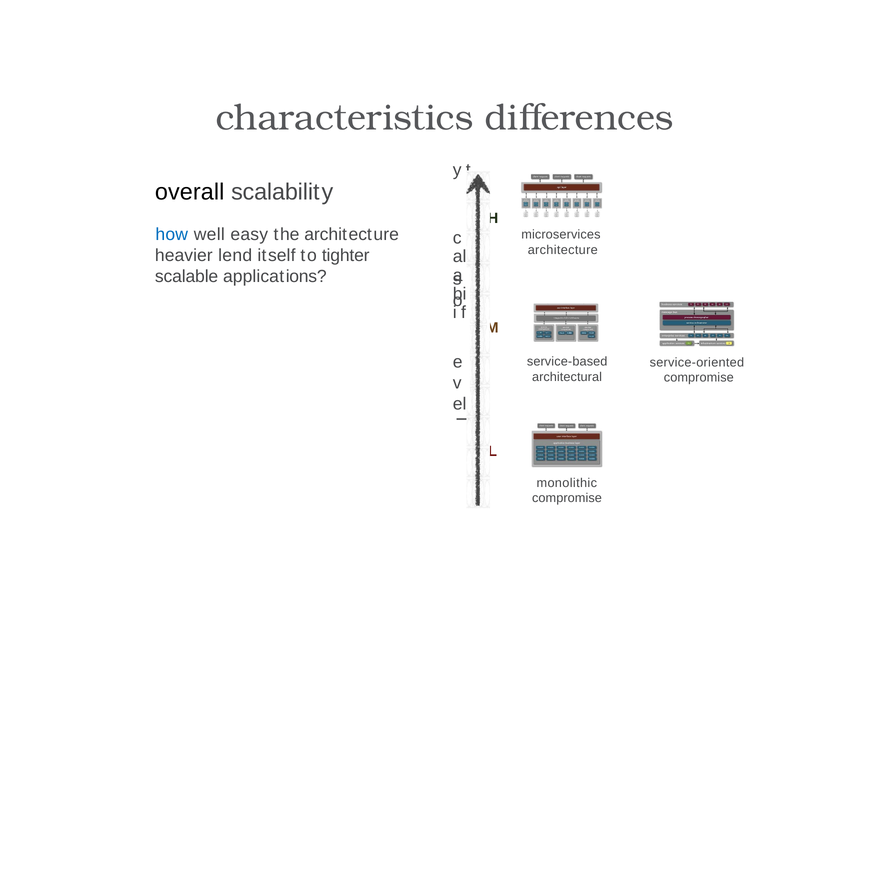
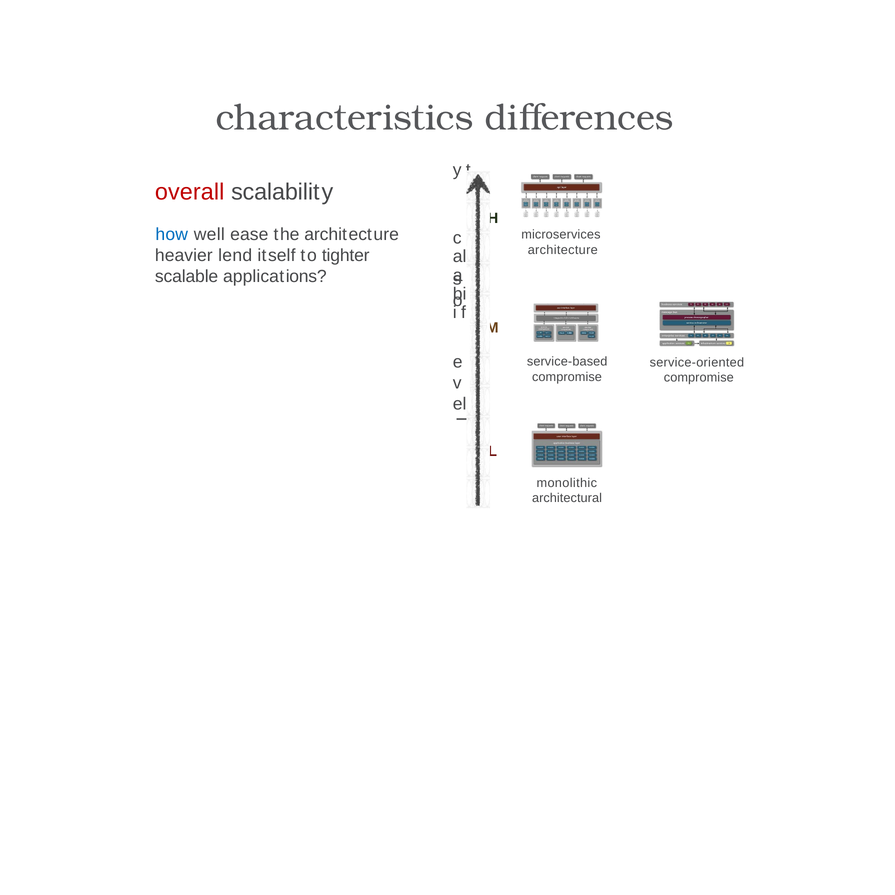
overall colour: black -> red
easy: easy -> ease
architectural at (567, 377): architectural -> compromise
compromise at (567, 498): compromise -> architectural
